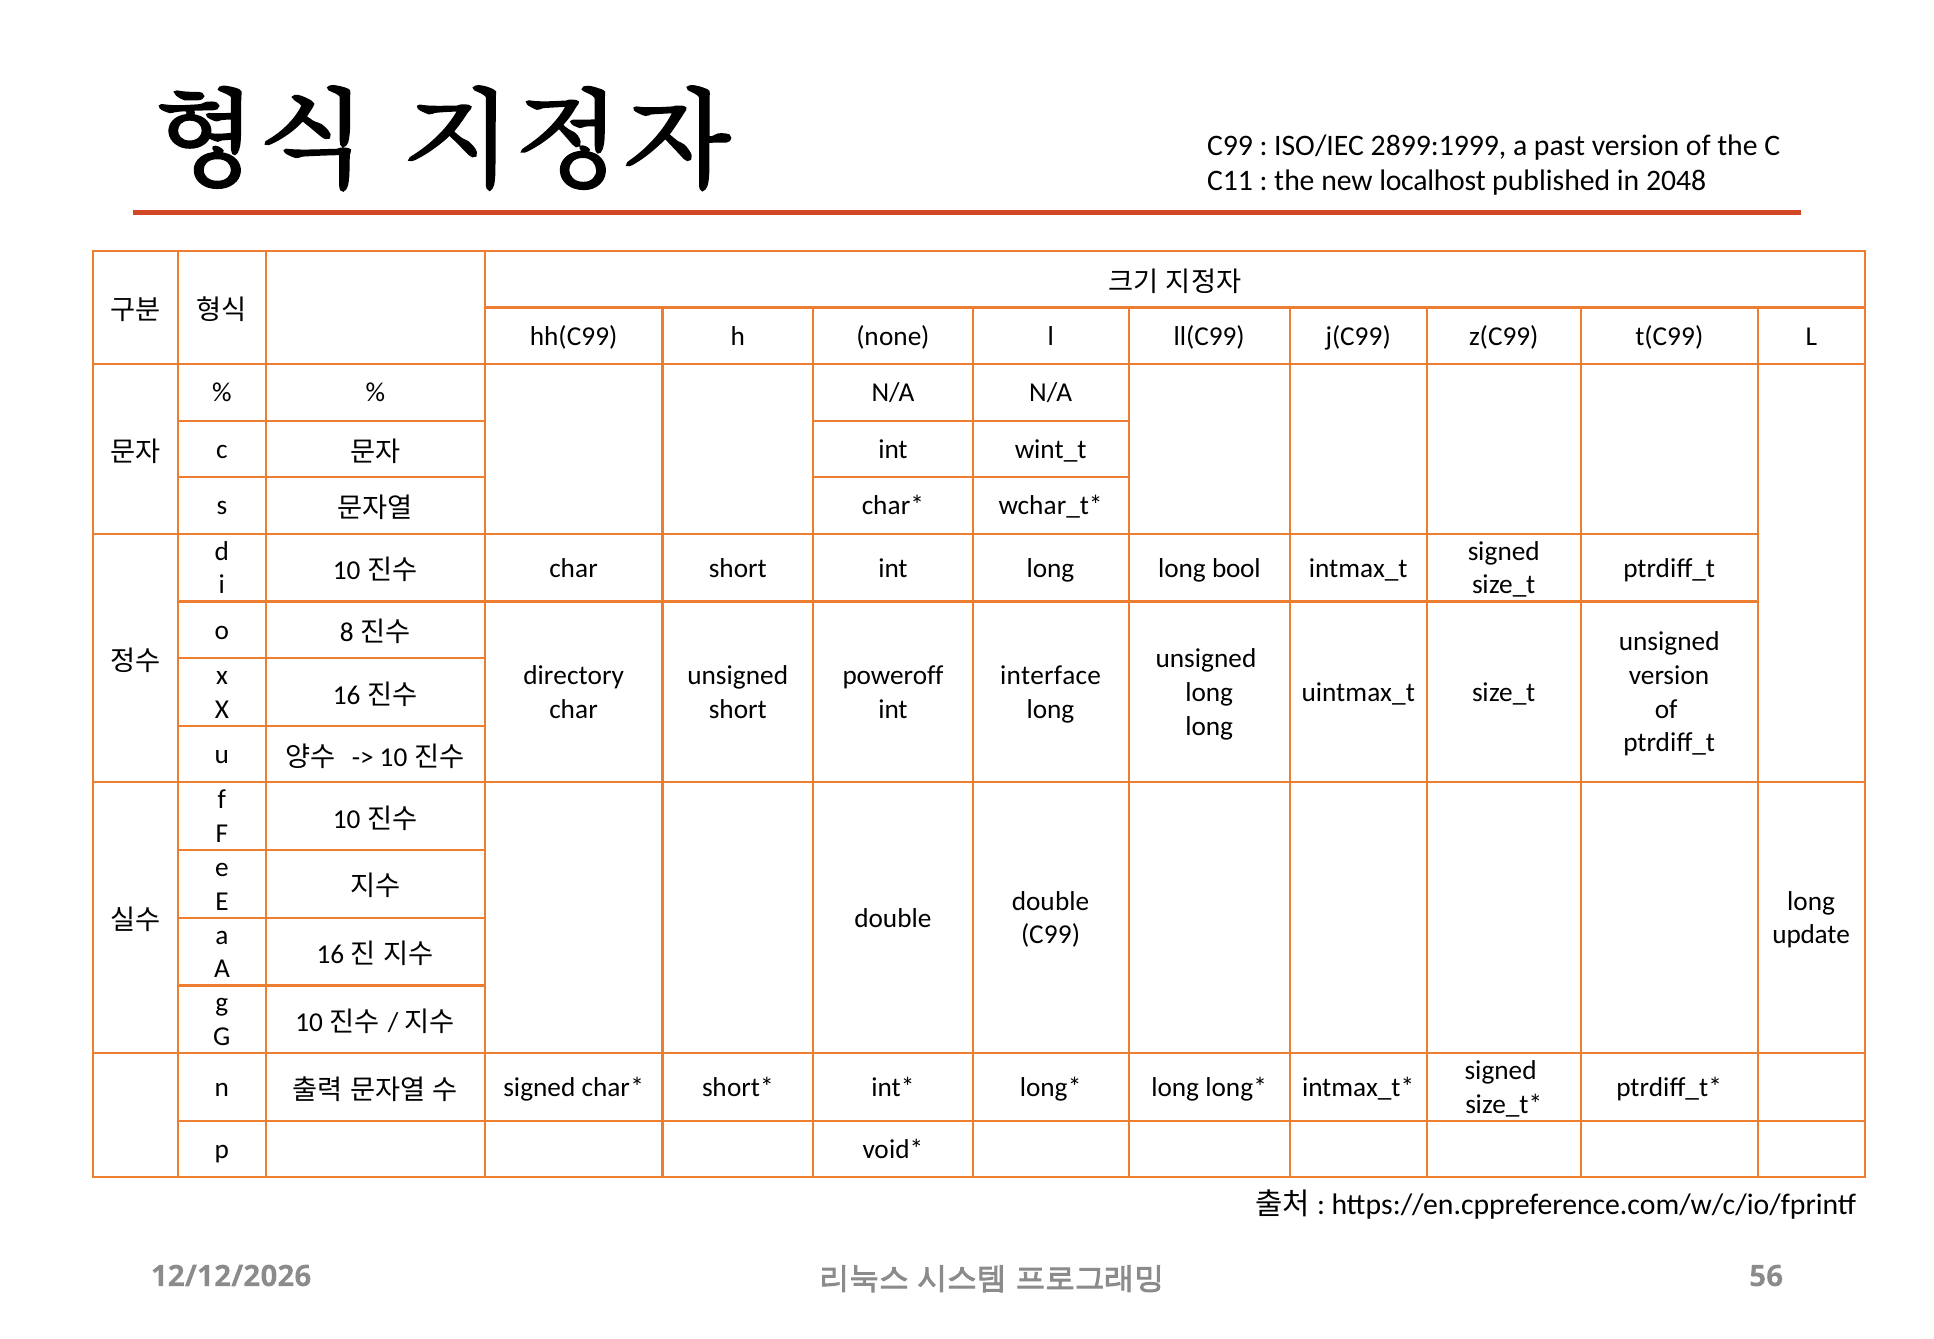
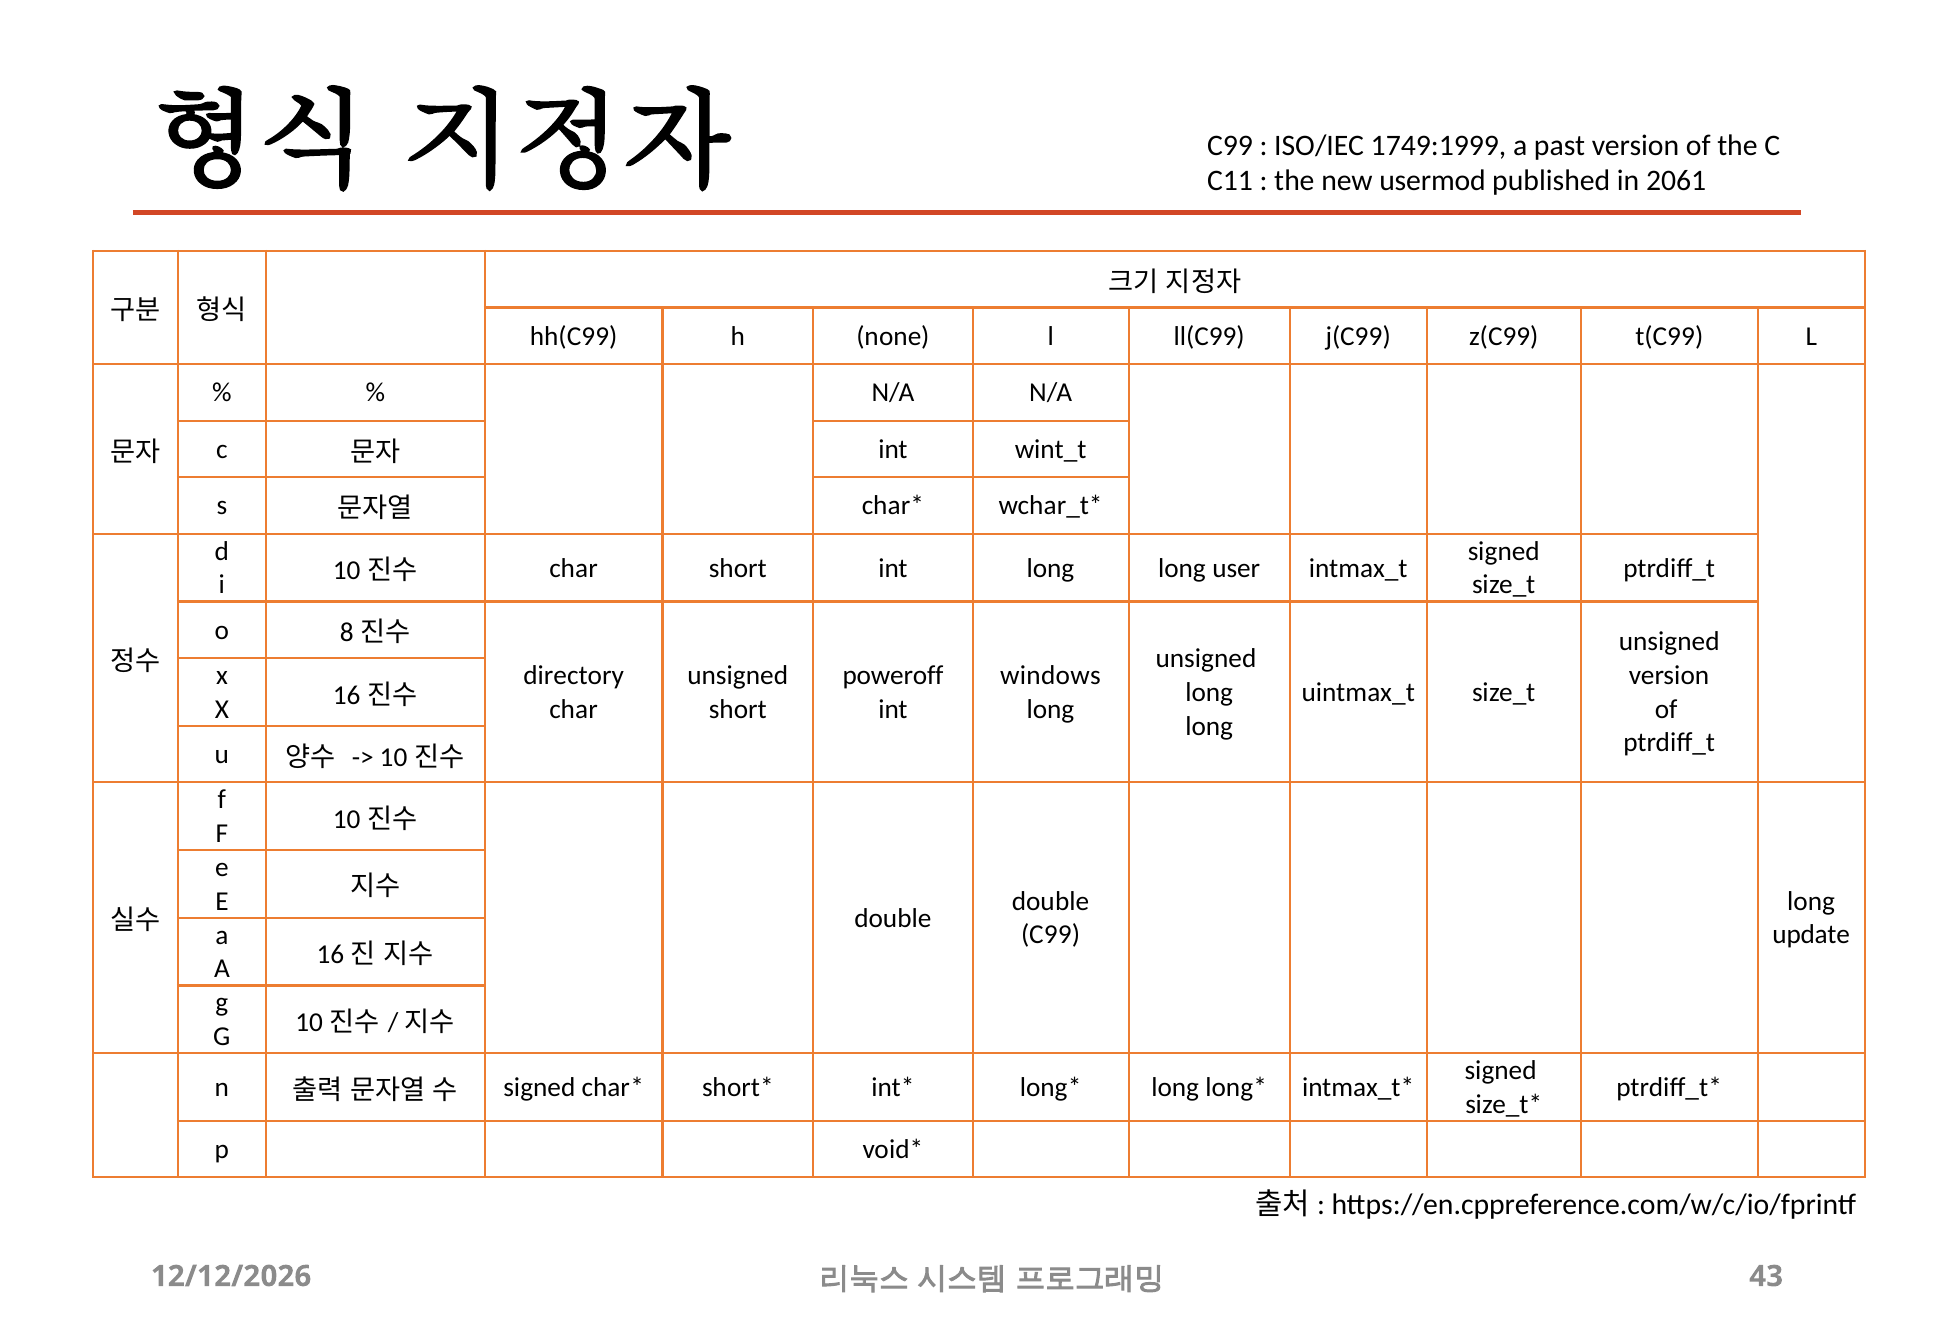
2899:1999: 2899:1999 -> 1749:1999
localhost: localhost -> usermod
2048: 2048 -> 2061
bool: bool -> user
interface: interface -> windows
56: 56 -> 43
